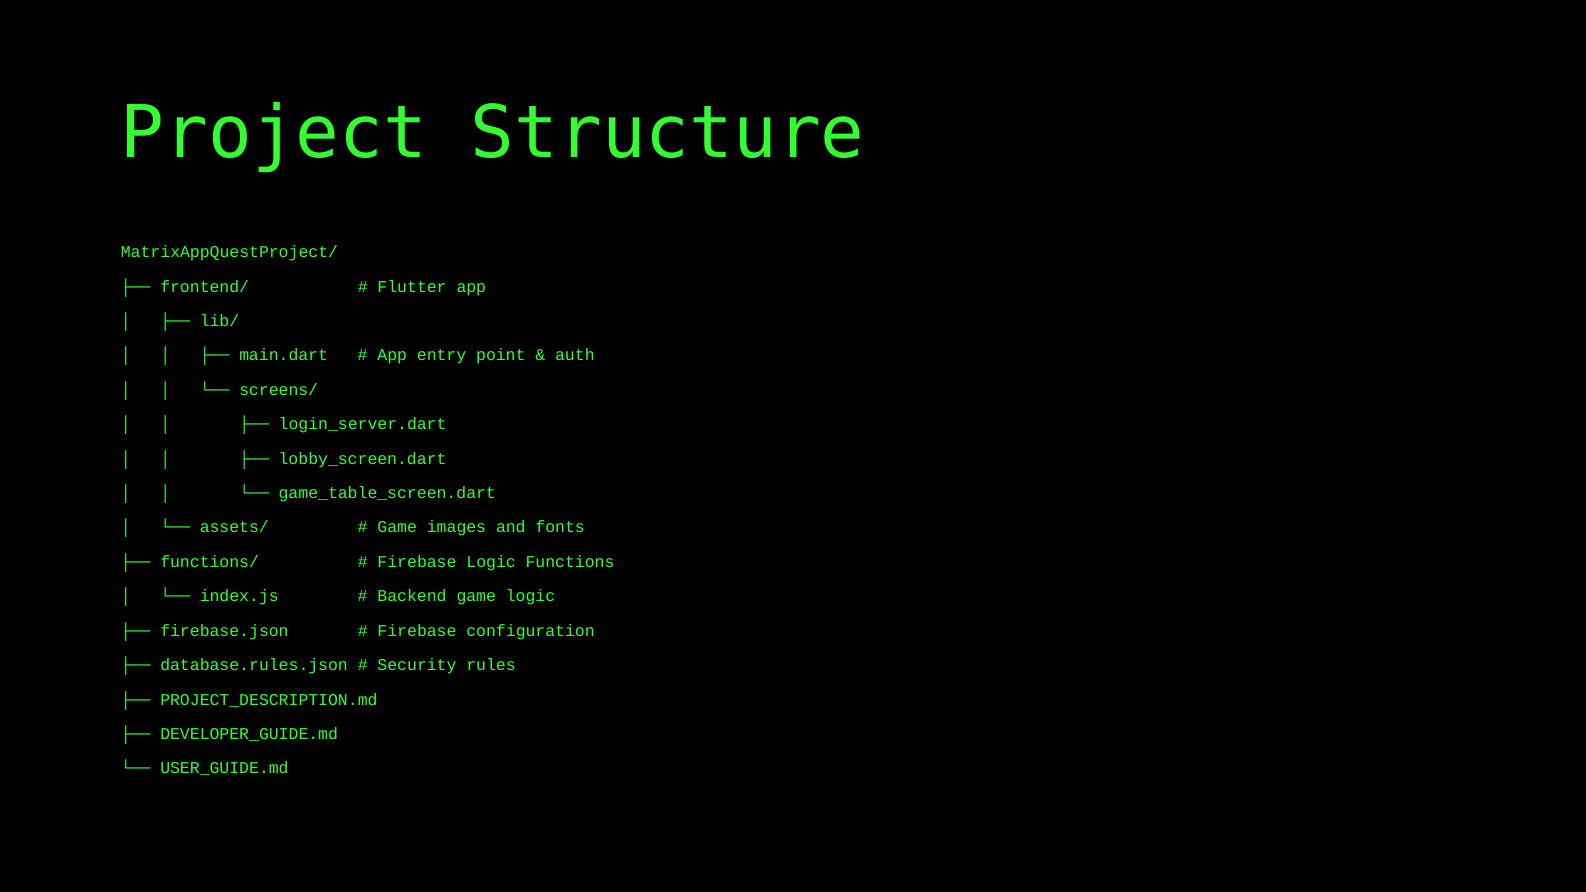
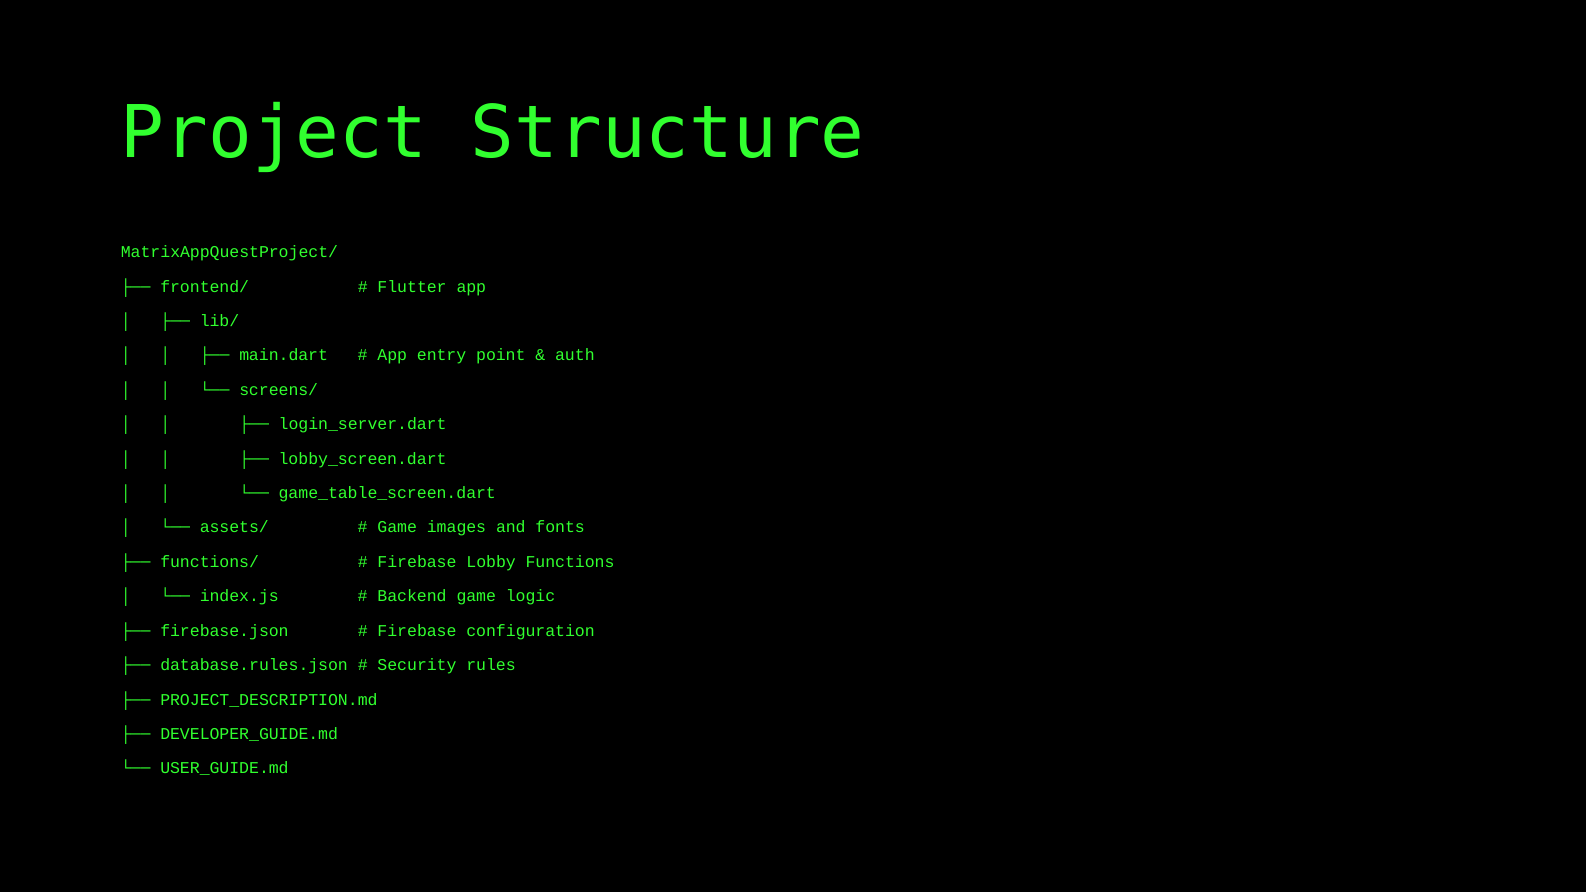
Firebase Logic: Logic -> Lobby
